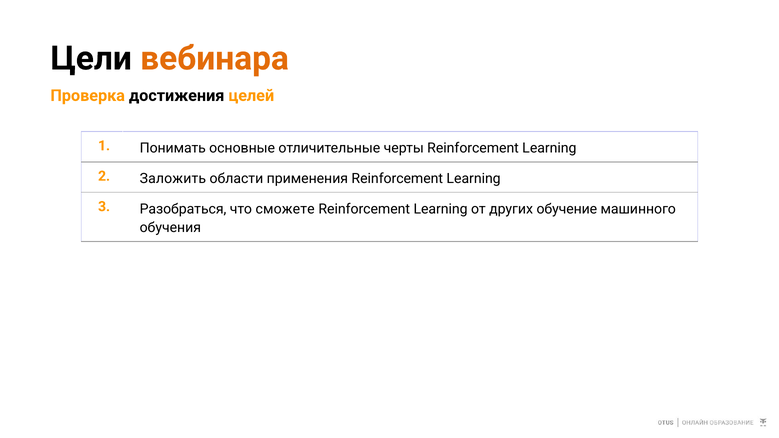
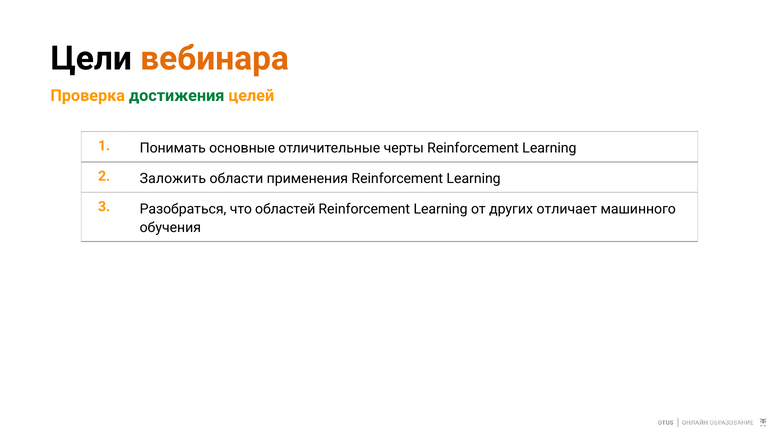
достижения colour: black -> green
сможете: сможете -> областей
обучение: обучение -> отличает
